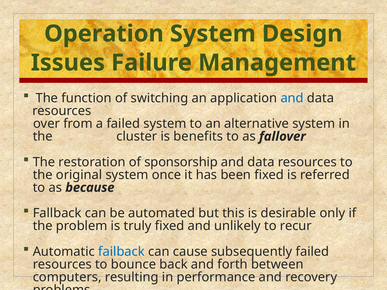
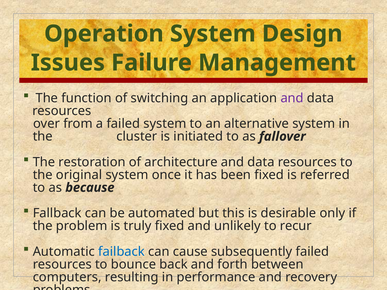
and at (292, 98) colour: blue -> purple
benefits: benefits -> initiated
sponsorship: sponsorship -> architecture
